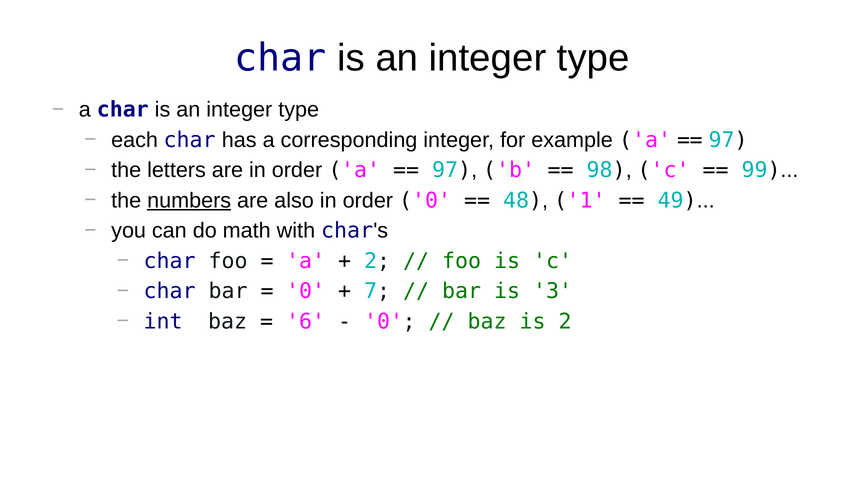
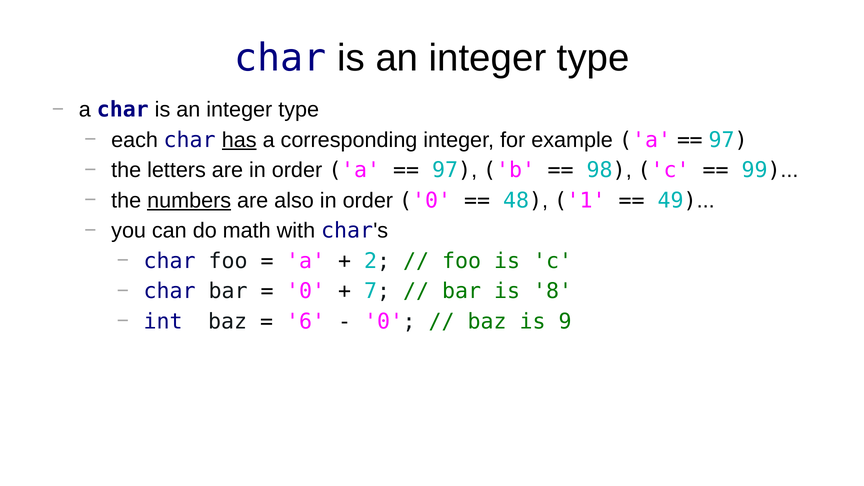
has underline: none -> present
3: 3 -> 8
is 2: 2 -> 9
